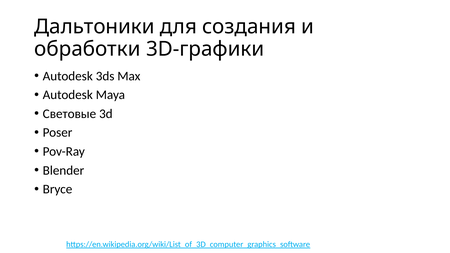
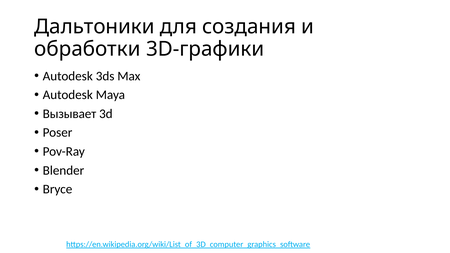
Световые: Световые -> Вызывает
